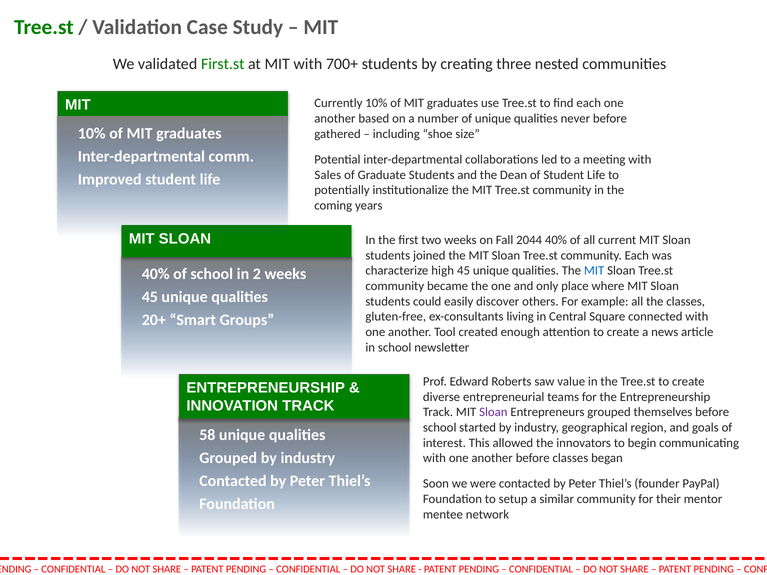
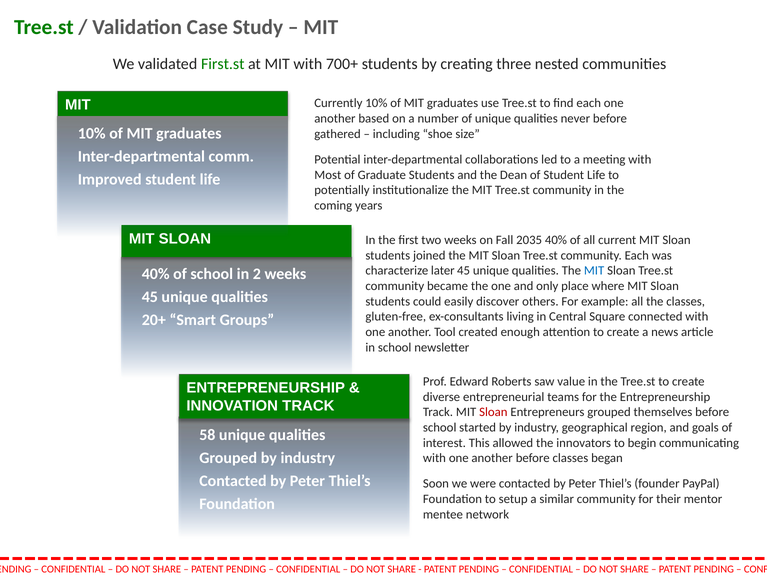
Sales: Sales -> Most
2044: 2044 -> 2035
high: high -> later
Sloan at (493, 412) colour: purple -> red
